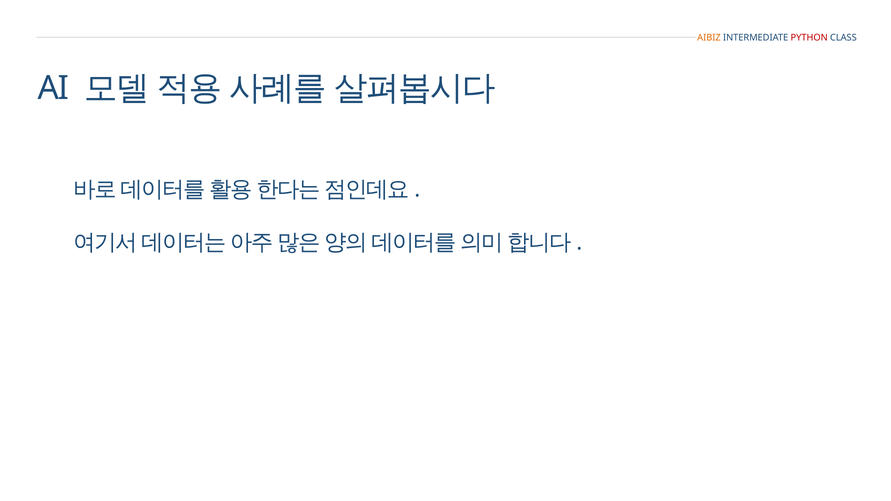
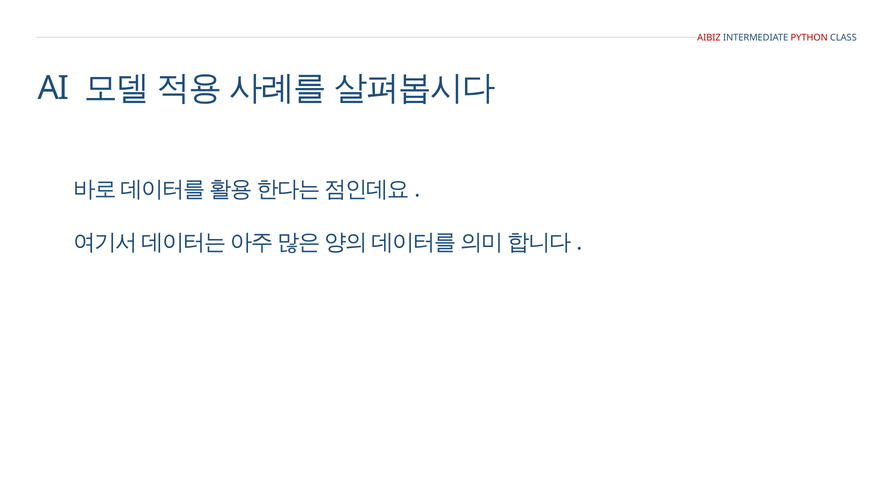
AIBIZ colour: orange -> red
